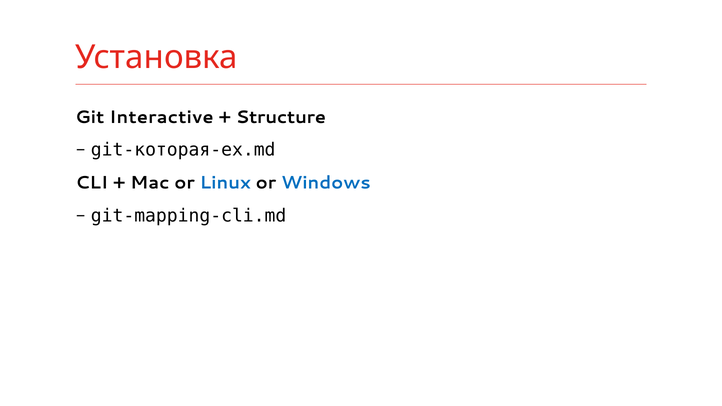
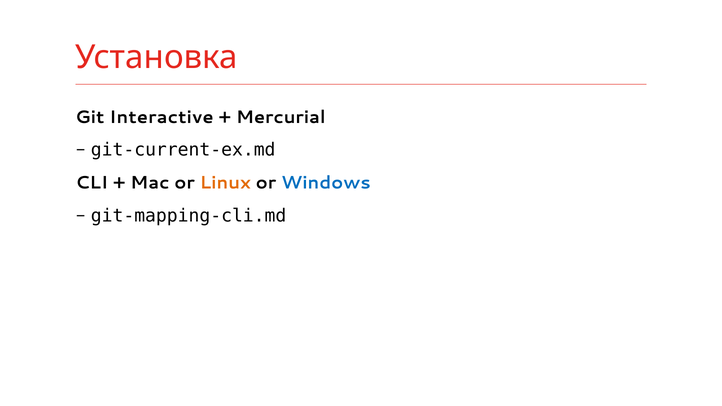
Structure: Structure -> Mercurial
git-которая-ex.md: git-которая-ex.md -> git-current-ex.md
Linux colour: blue -> orange
